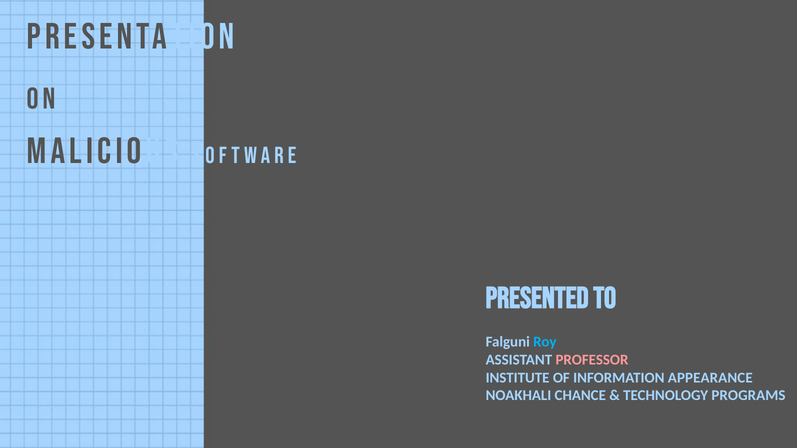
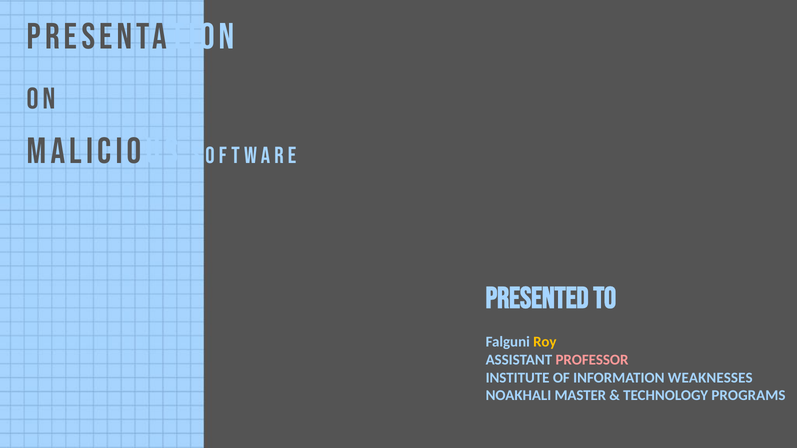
Roy colour: light blue -> yellow
APPEARANCE: APPEARANCE -> WEAKNESSES
CHANCE: CHANCE -> MASTER
